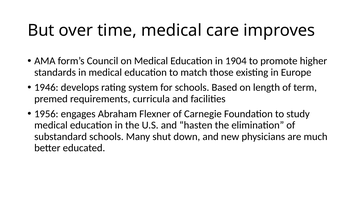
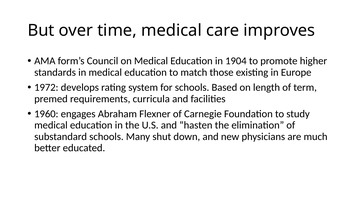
1946: 1946 -> 1972
1956: 1956 -> 1960
